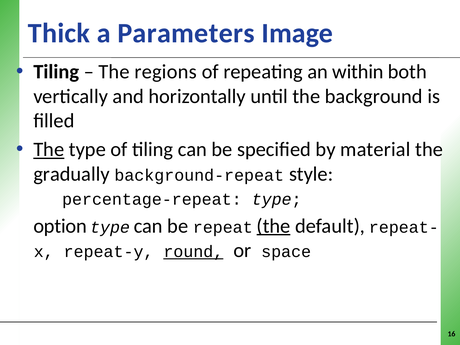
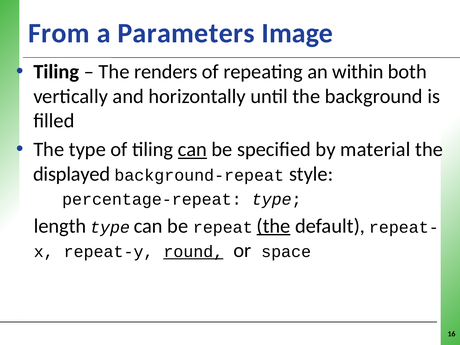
Thick: Thick -> From
regions: regions -> renders
The at (49, 150) underline: present -> none
can at (192, 150) underline: none -> present
gradually: gradually -> displayed
option: option -> length
